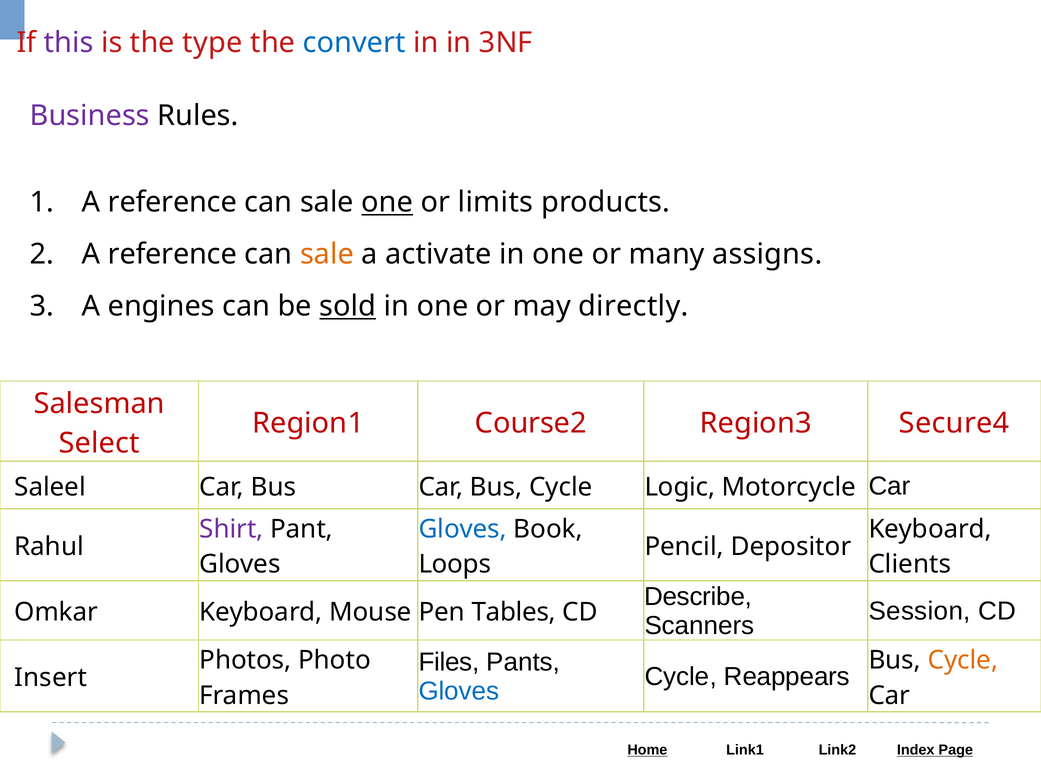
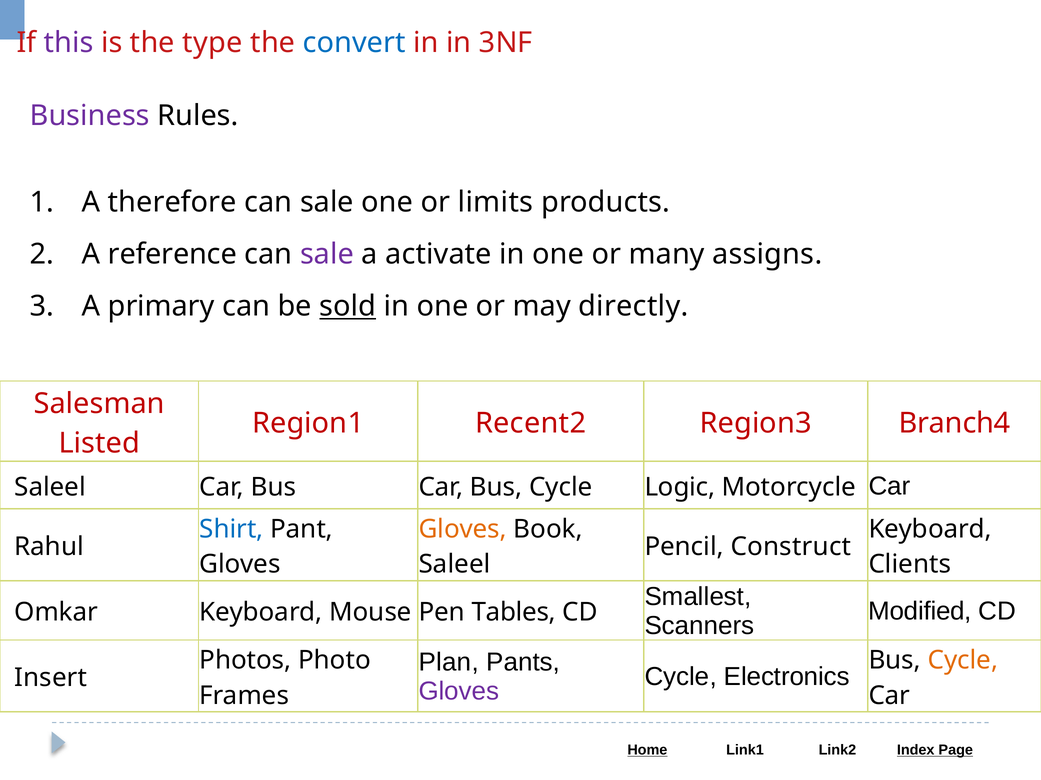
reference at (172, 203): reference -> therefore
one at (387, 203) underline: present -> none
sale at (327, 255) colour: orange -> purple
engines: engines -> primary
Course2: Course2 -> Recent2
Secure4: Secure4 -> Branch4
Select: Select -> Listed
Shirt colour: purple -> blue
Gloves at (463, 529) colour: blue -> orange
Depositor: Depositor -> Construct
Loops at (455, 565): Loops -> Saleel
Describe: Describe -> Smallest
Session: Session -> Modified
Files: Files -> Plan
Reappears: Reappears -> Electronics
Gloves at (459, 692) colour: blue -> purple
